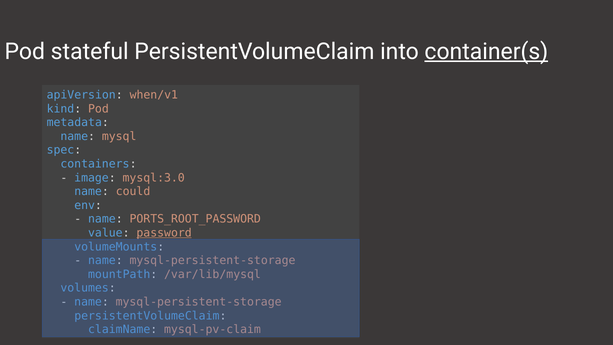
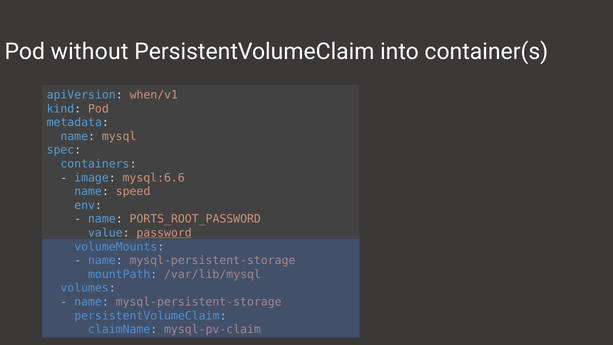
stateful: stateful -> without
container(s underline: present -> none
mysql:3.0: mysql:3.0 -> mysql:6.6
could: could -> speed
